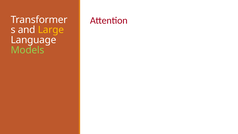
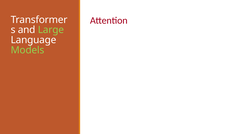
Large colour: yellow -> light green
